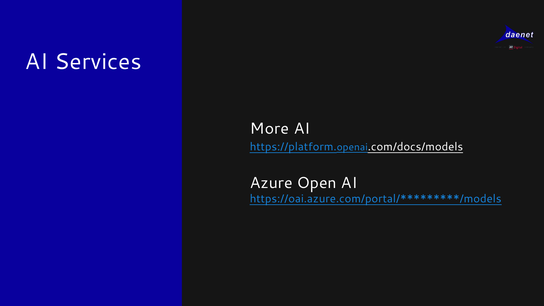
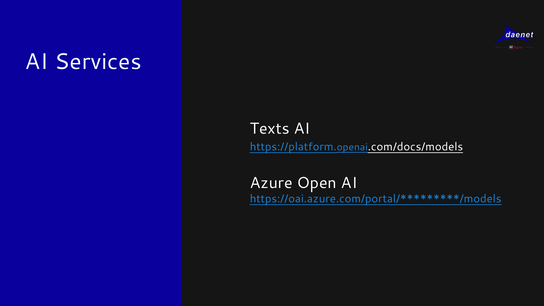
More: More -> Texts
